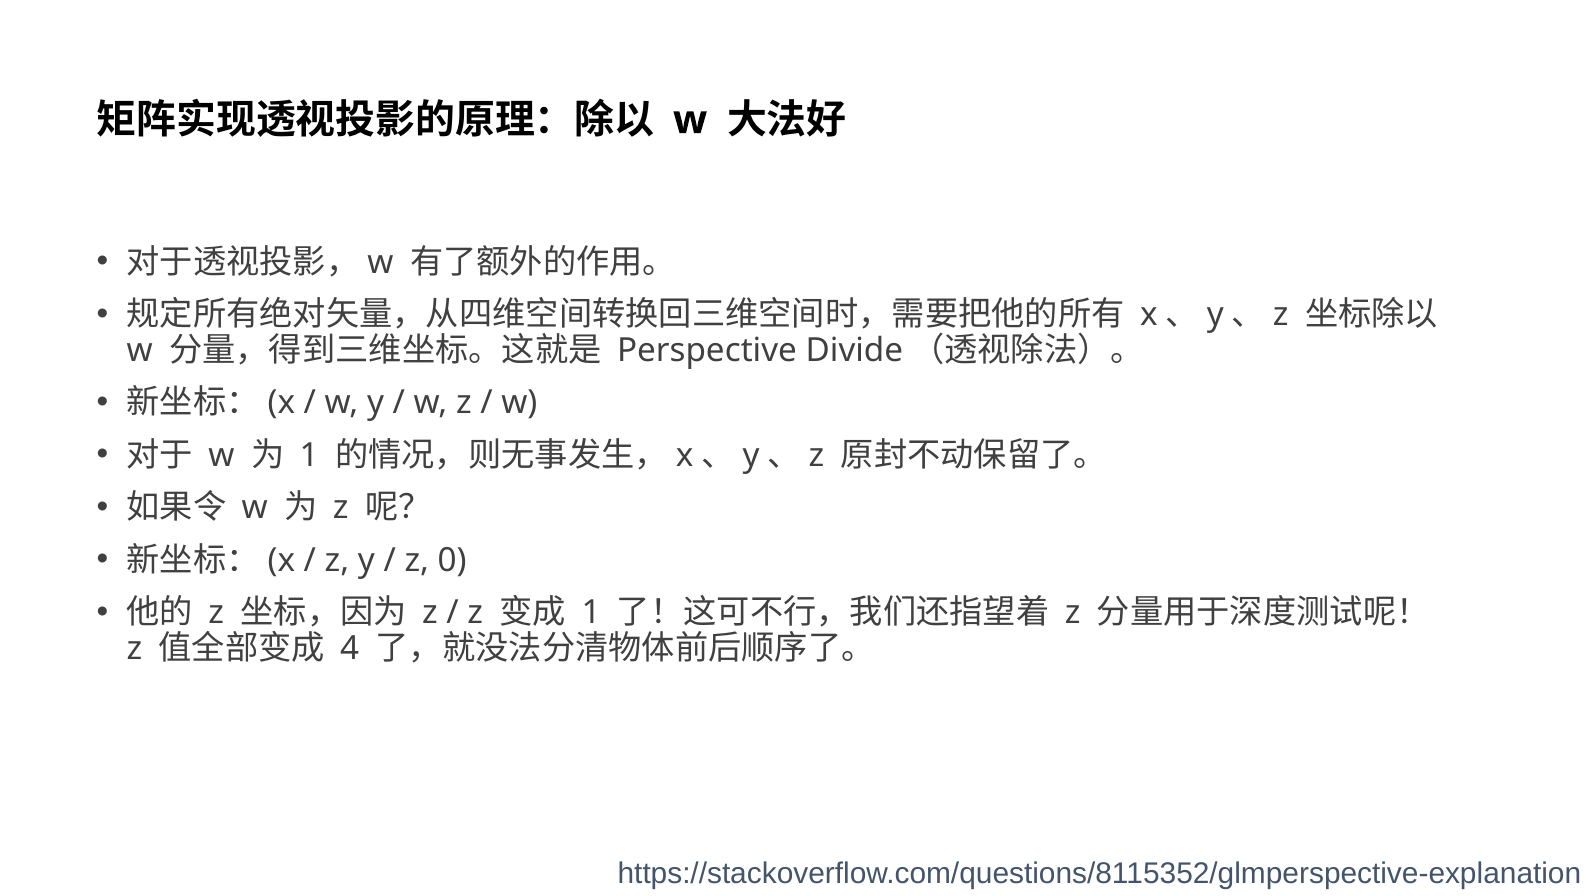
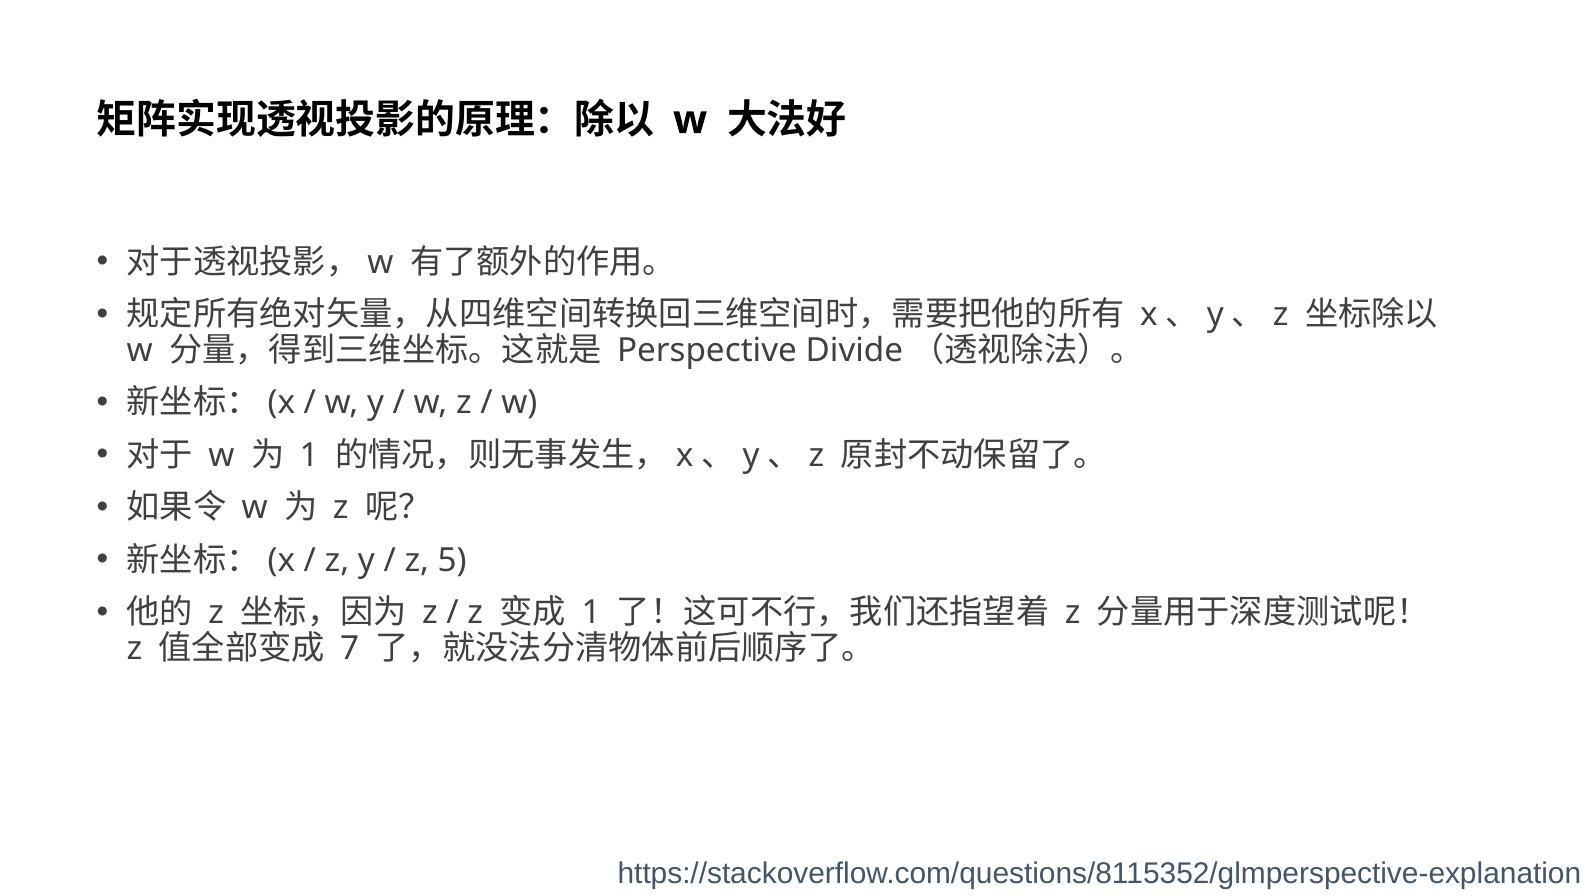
0: 0 -> 5
4: 4 -> 7
